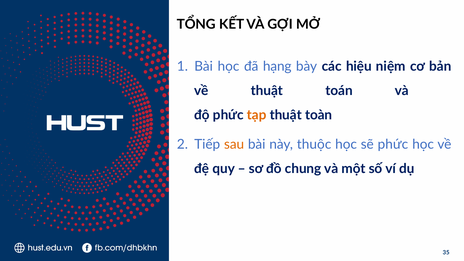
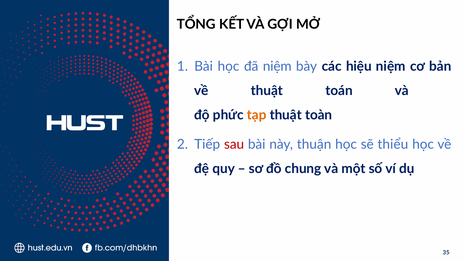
đã hạng: hạng -> niệm
sau colour: orange -> red
thuộc: thuộc -> thuận
sẽ phức: phức -> thiểu
